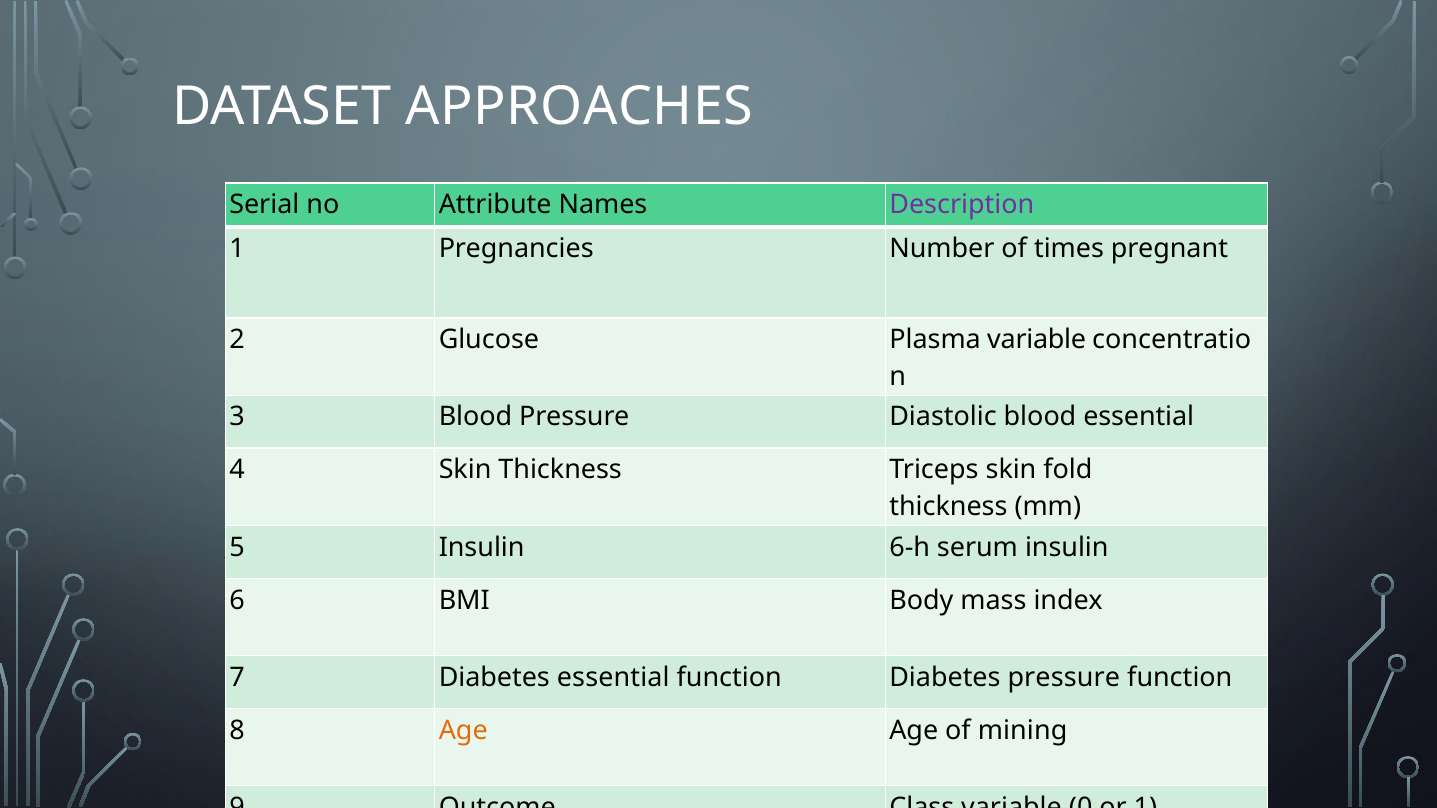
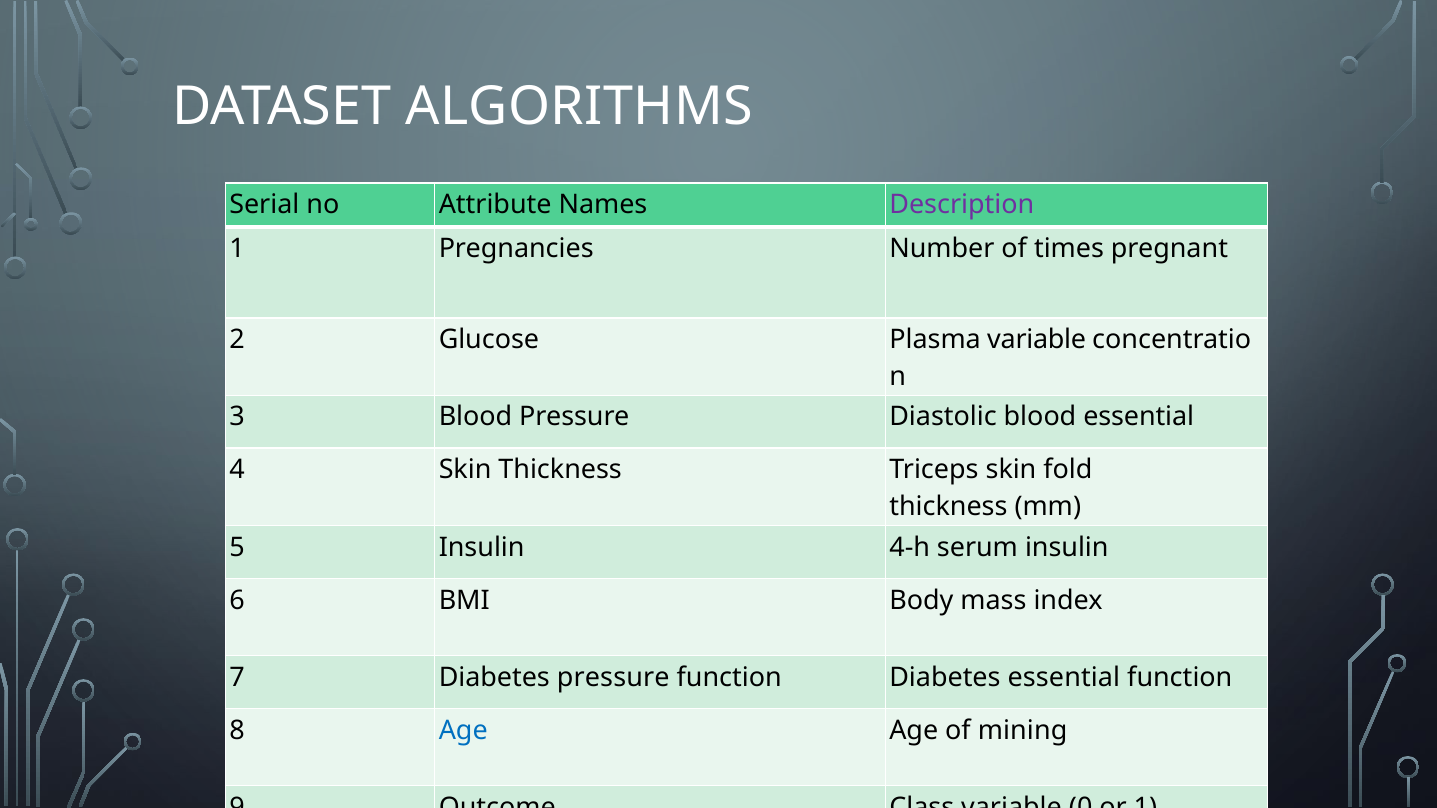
APPROACHES: APPROACHES -> ALGORITHMS
6-h: 6-h -> 4-h
Diabetes essential: essential -> pressure
Diabetes pressure: pressure -> essential
Age at (463, 731) colour: orange -> blue
